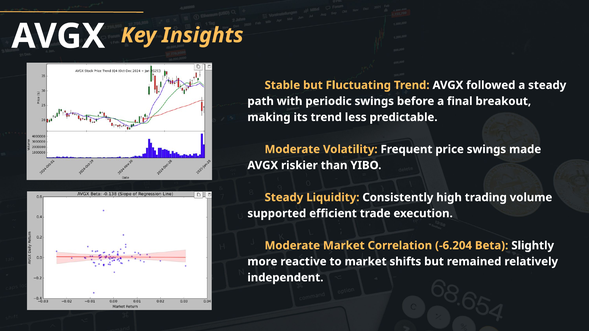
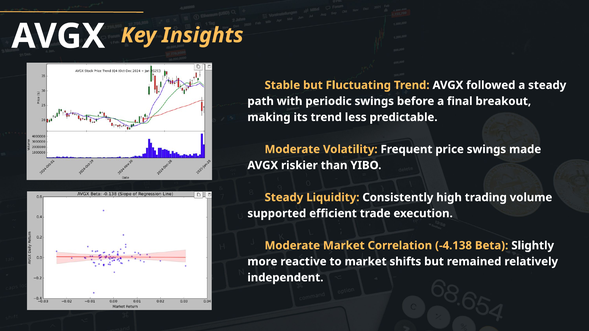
-6.204: -6.204 -> -4.138
